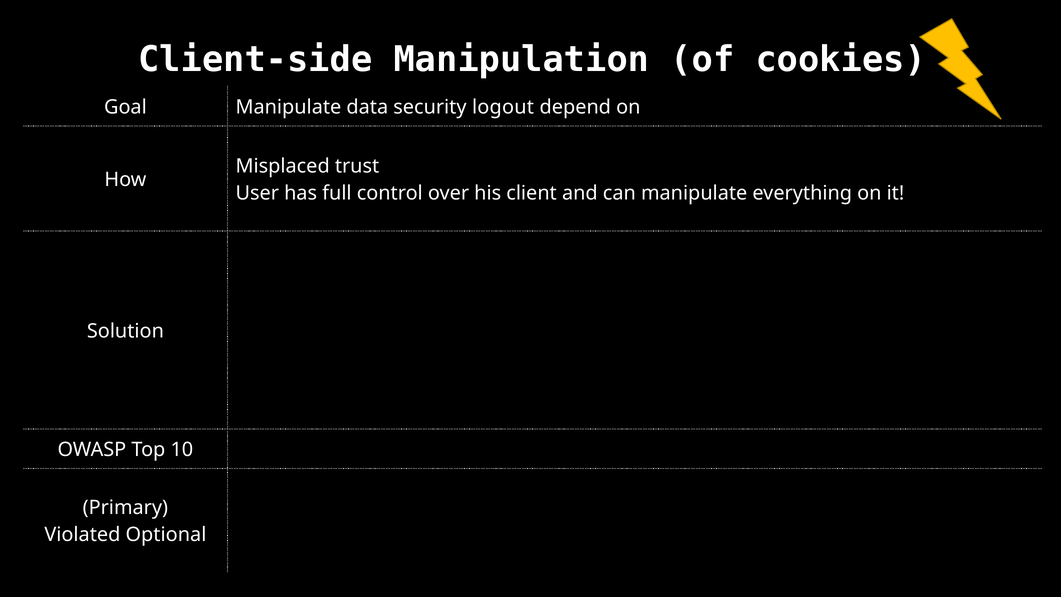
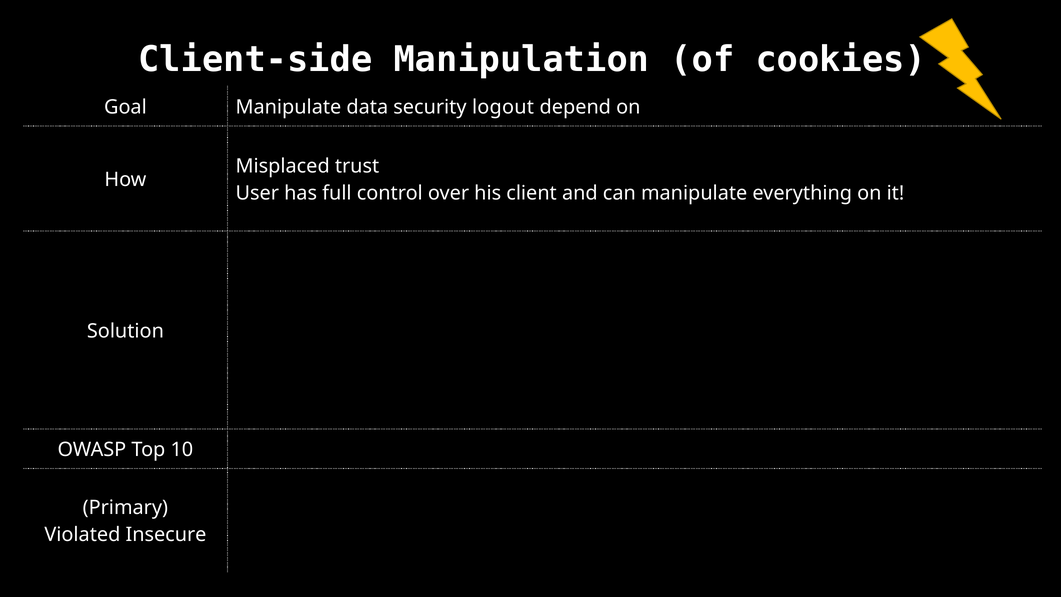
Optional: Optional -> Insecure
